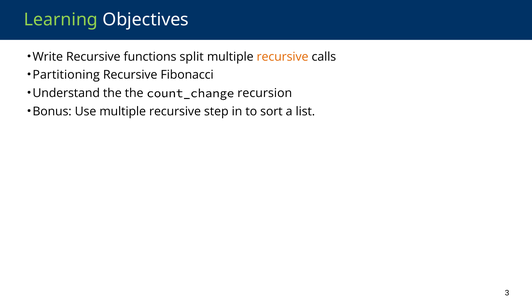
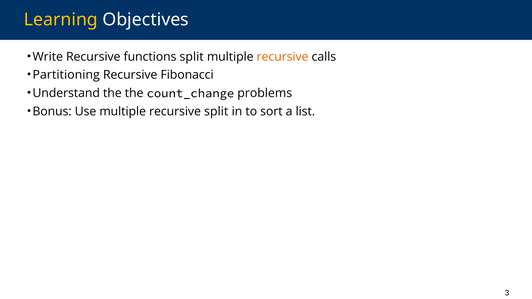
Learning colour: light green -> yellow
recursion: recursion -> problems
recursive step: step -> split
